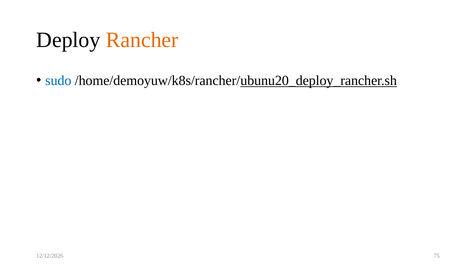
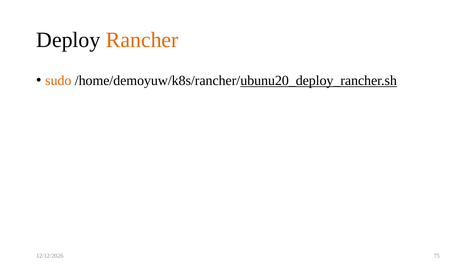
sudo colour: blue -> orange
